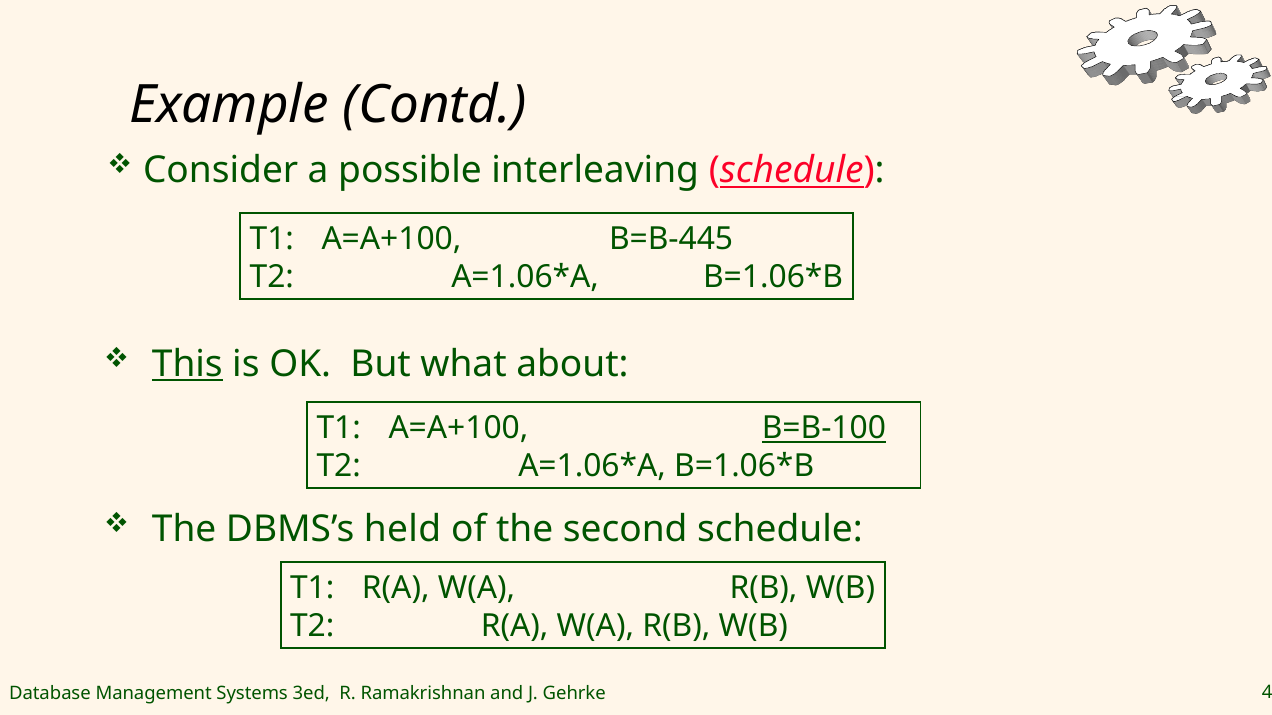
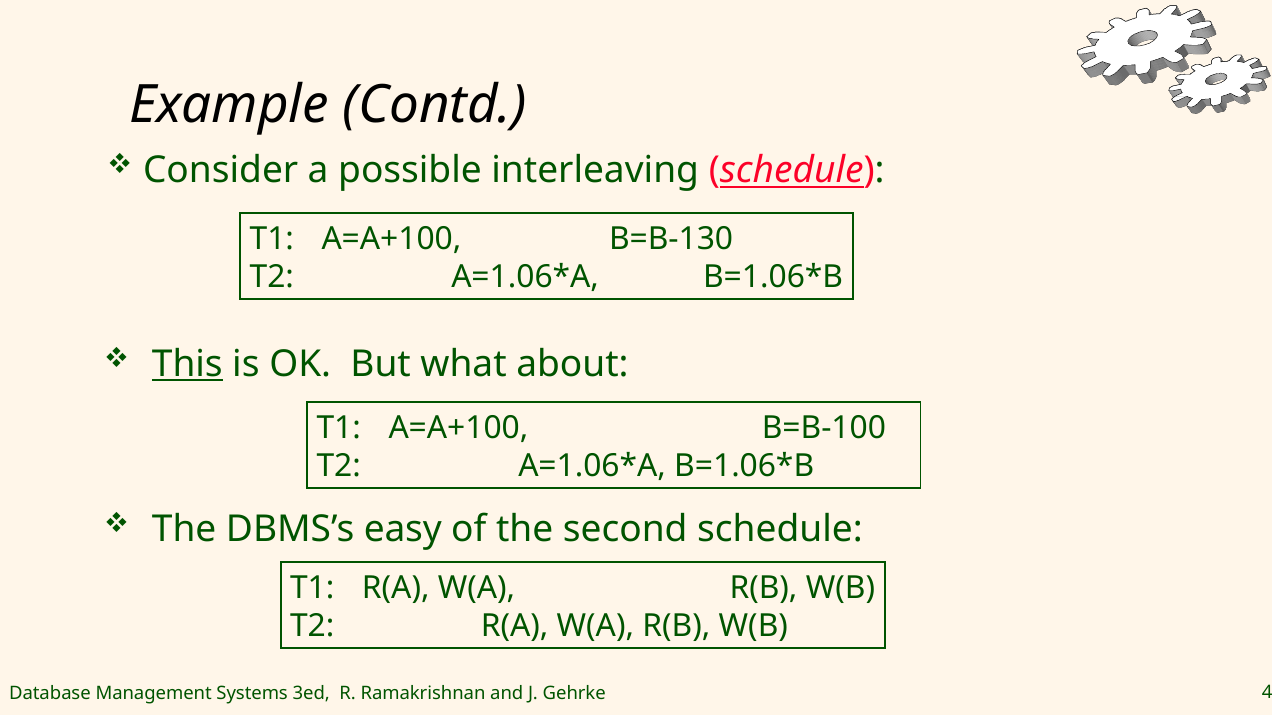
B=B-445: B=B-445 -> B=B-130
B=B-100 underline: present -> none
held: held -> easy
